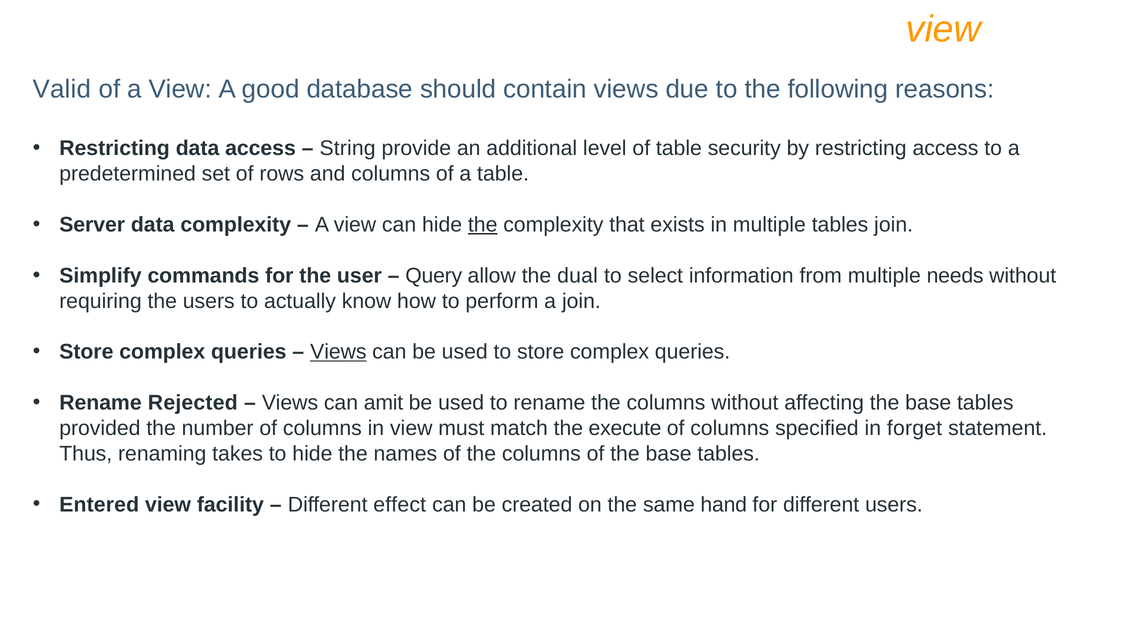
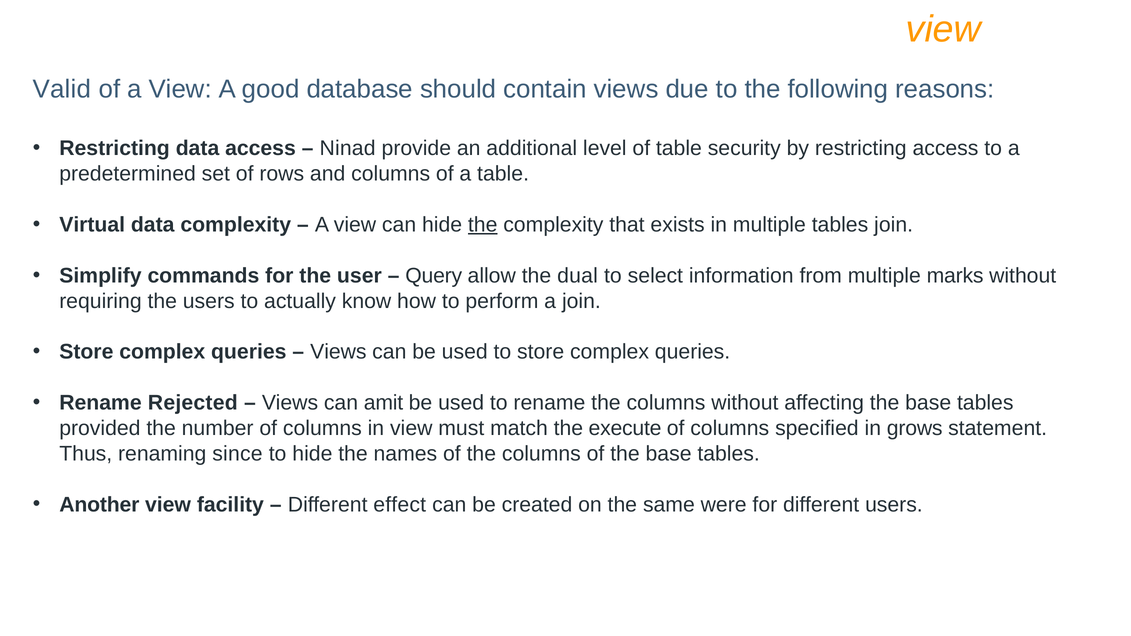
String: String -> Ninad
Server: Server -> Virtual
needs: needs -> marks
Views at (338, 352) underline: present -> none
forget: forget -> grows
takes: takes -> since
Entered: Entered -> Another
hand: hand -> were
